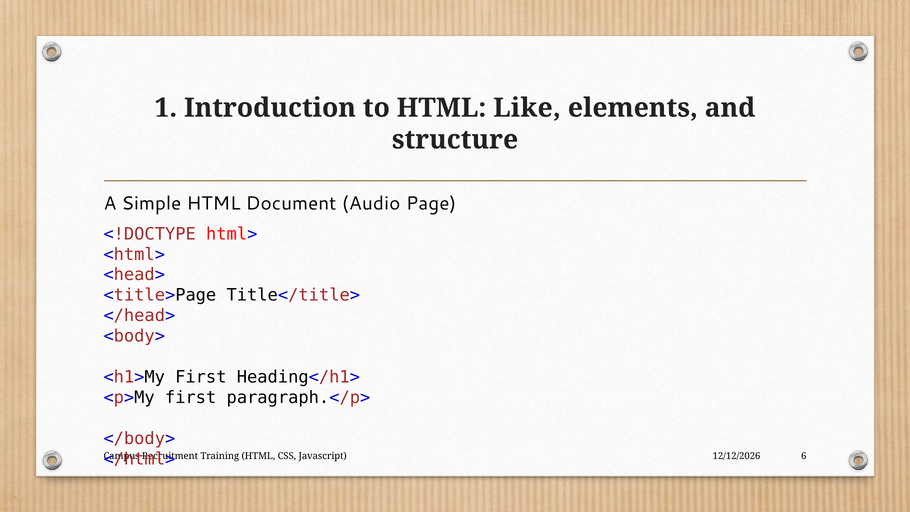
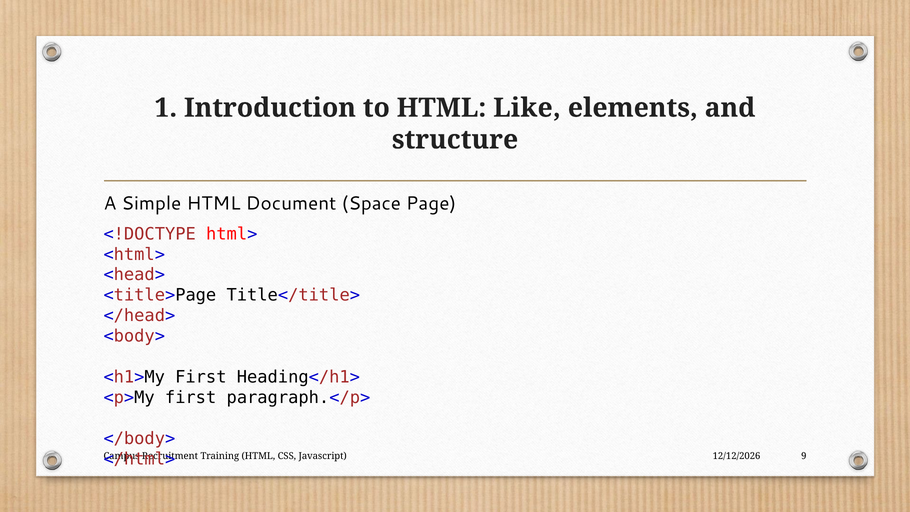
Audio: Audio -> Space
6: 6 -> 9
